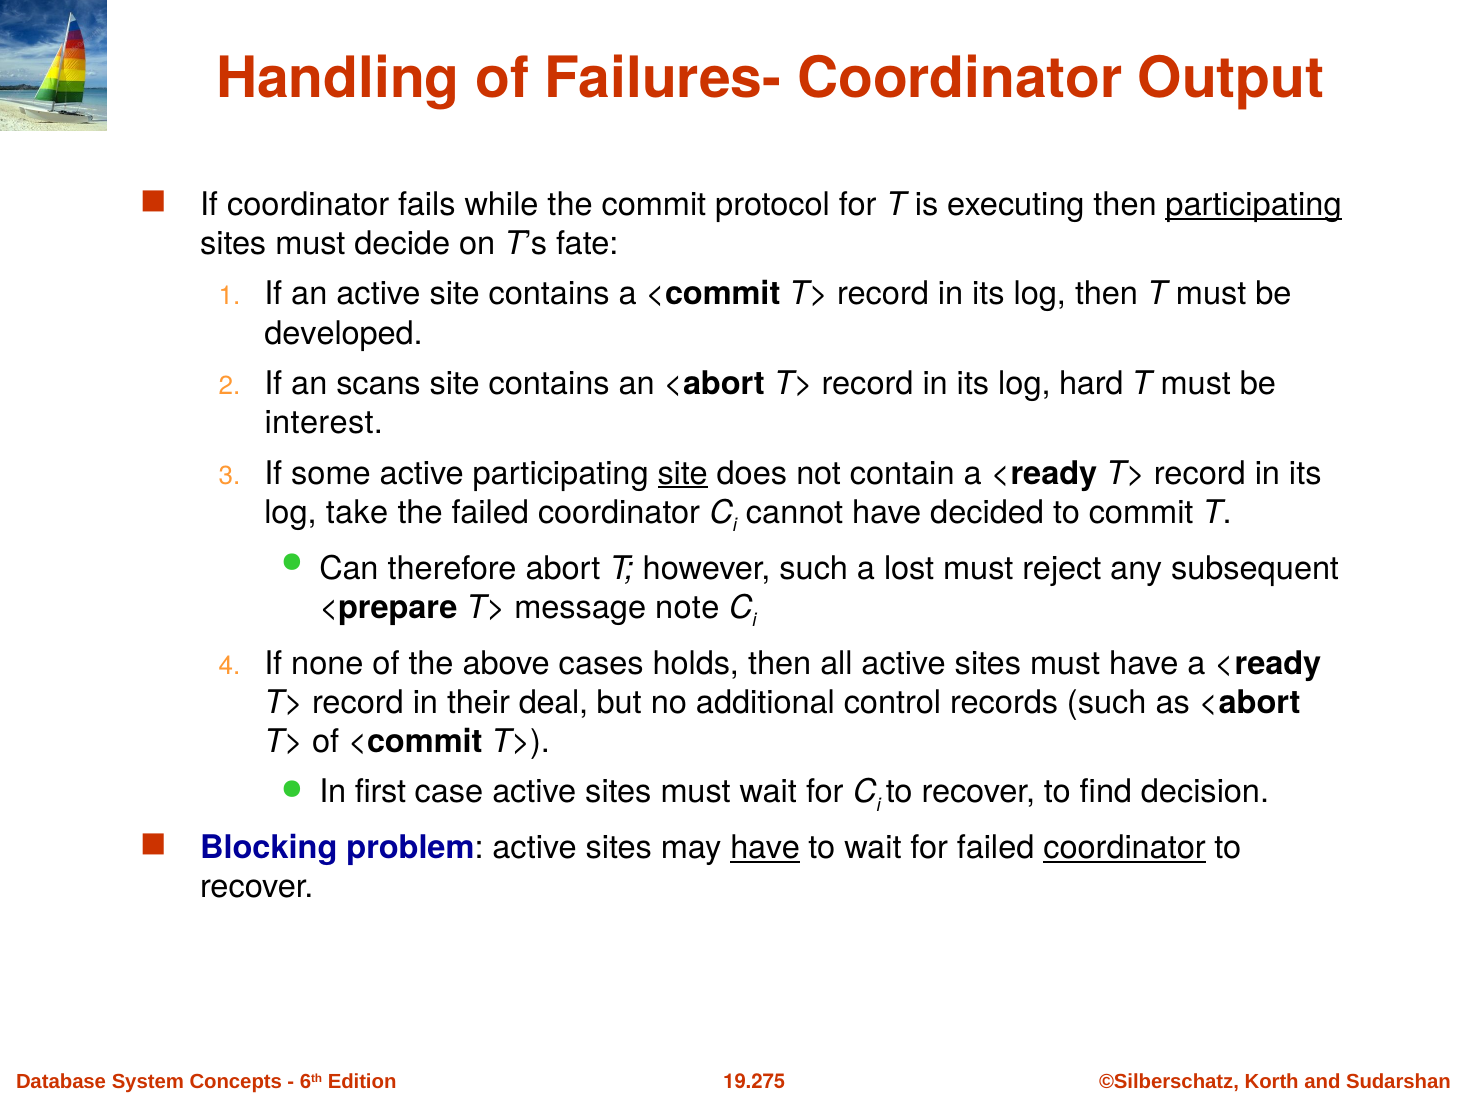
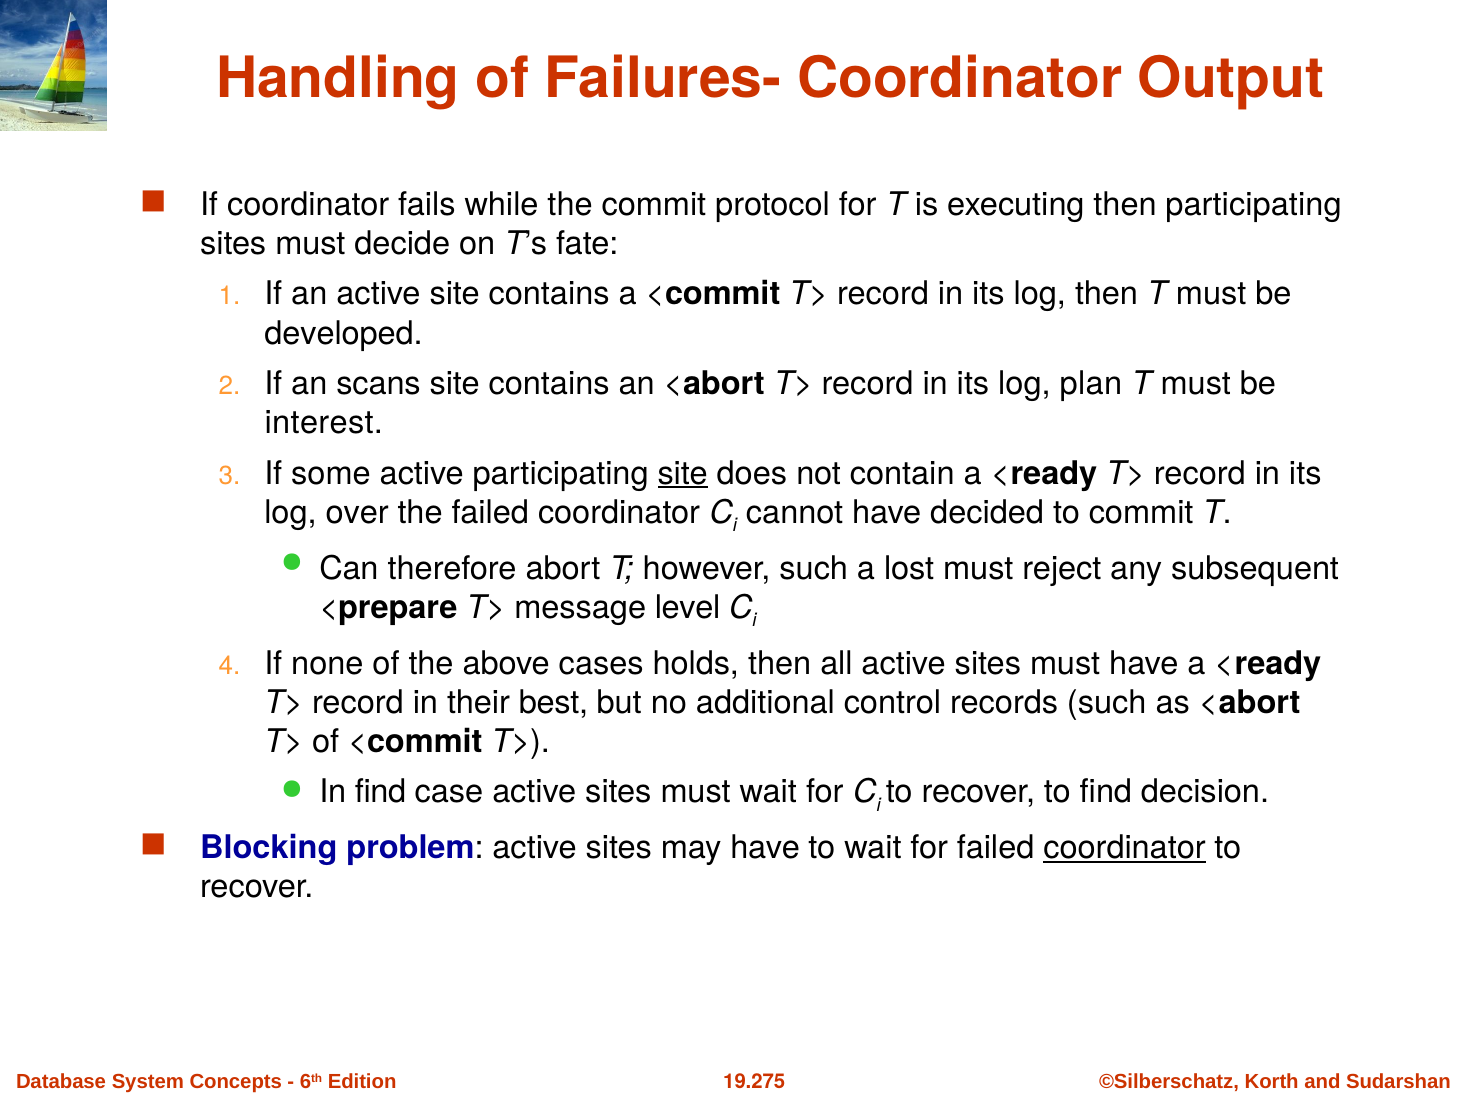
participating at (1254, 204) underline: present -> none
hard: hard -> plan
take: take -> over
note: note -> level
deal: deal -> best
In first: first -> find
have at (765, 848) underline: present -> none
